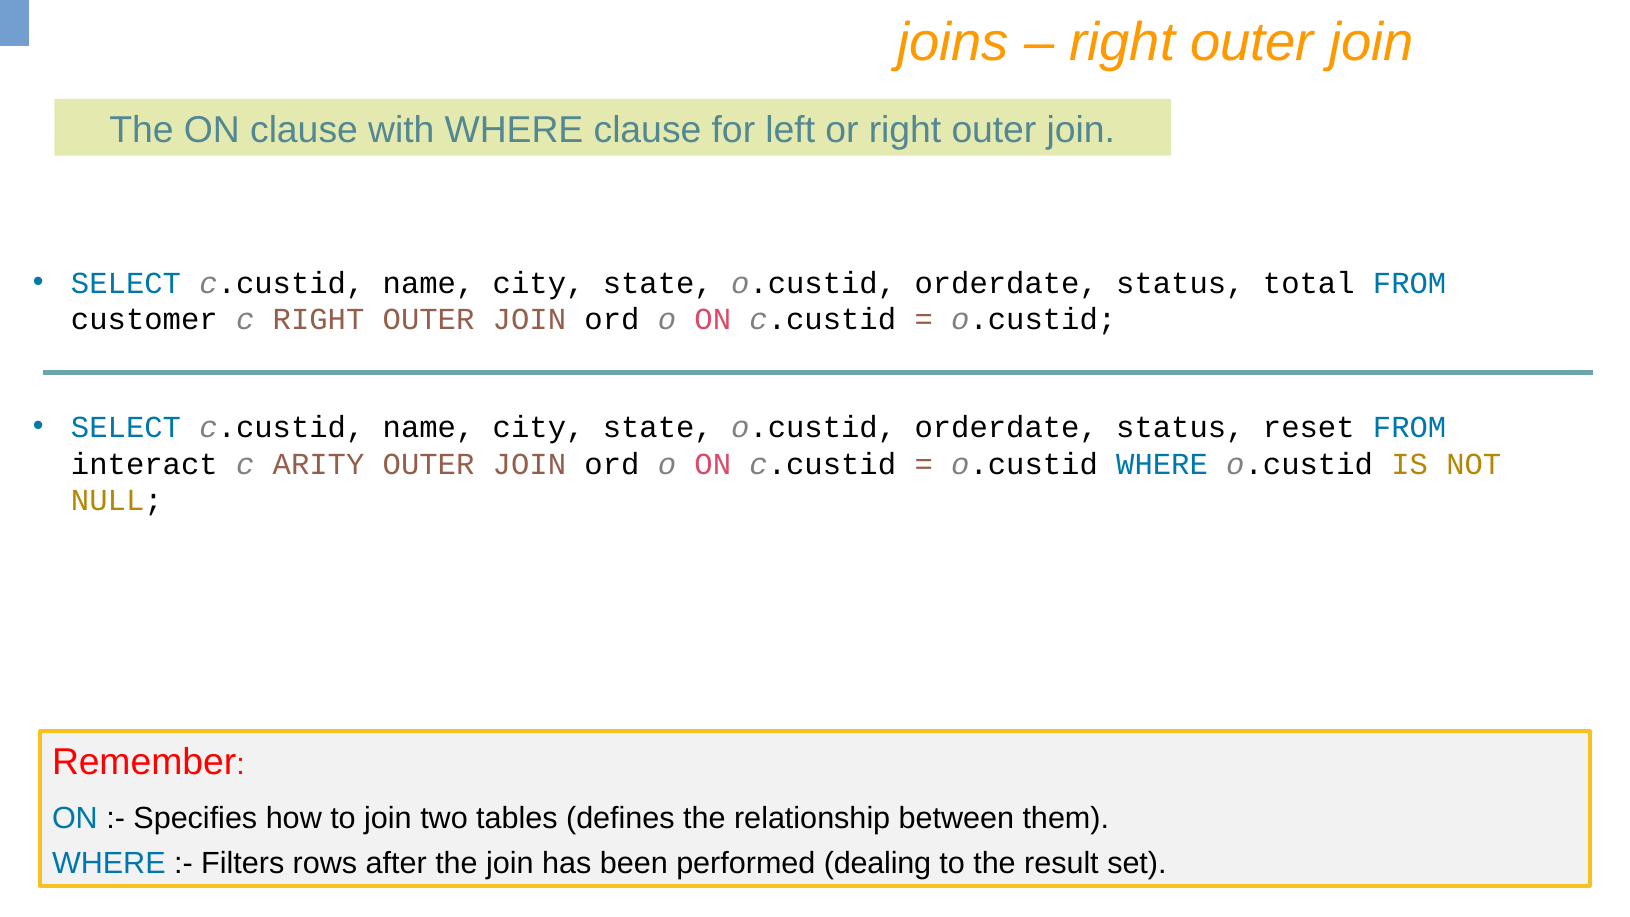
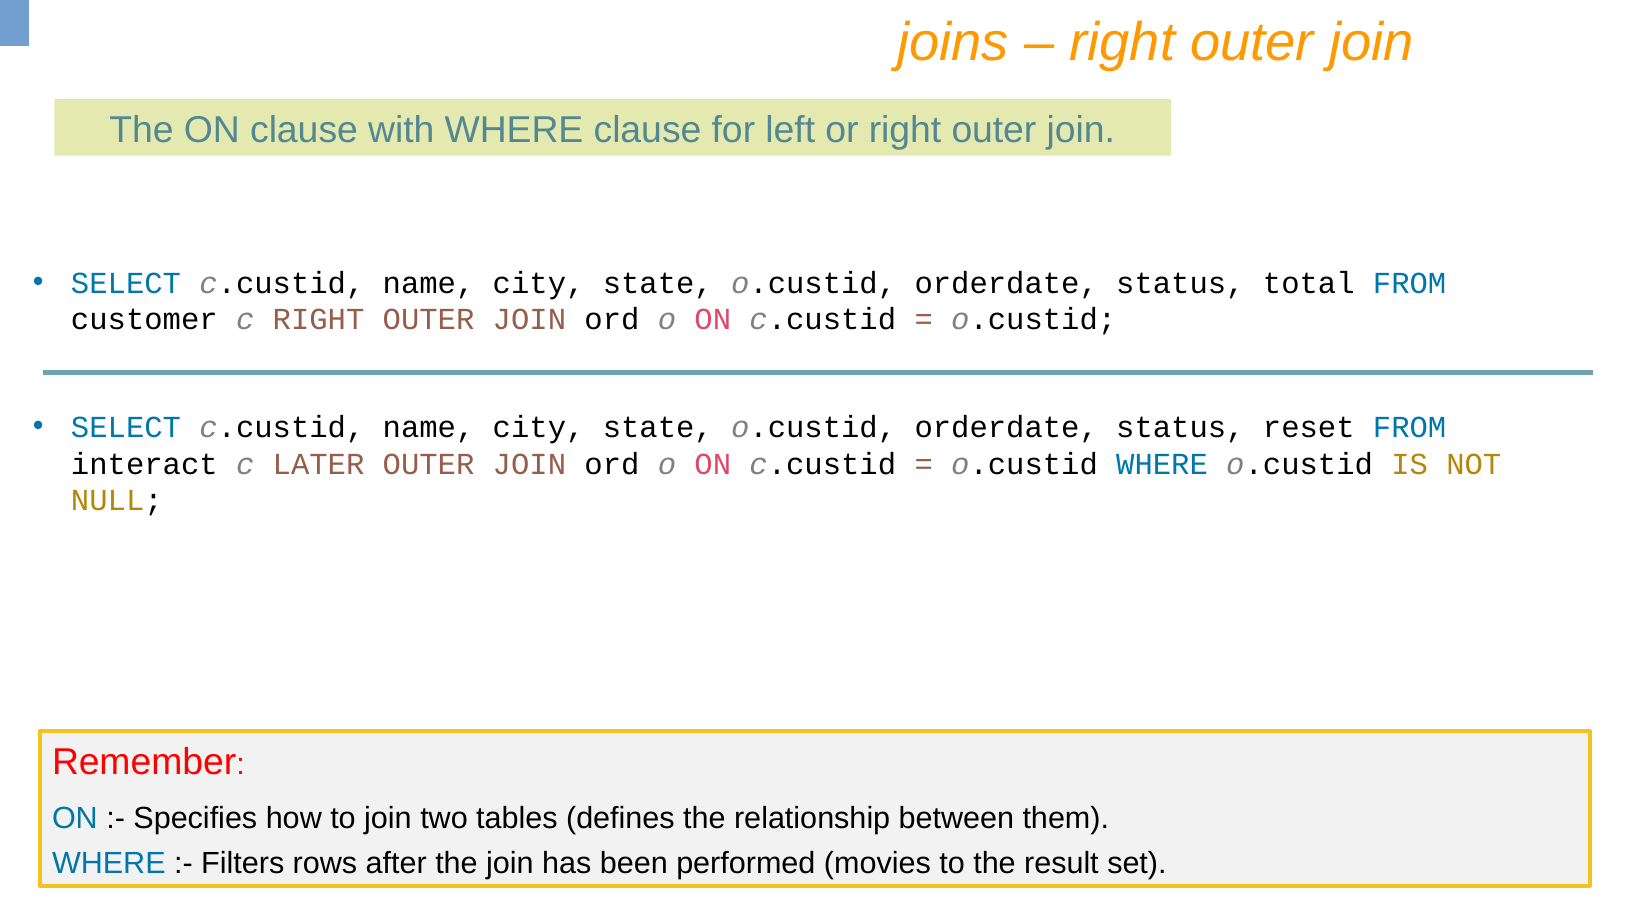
ARITY: ARITY -> LATER
dealing: dealing -> movies
